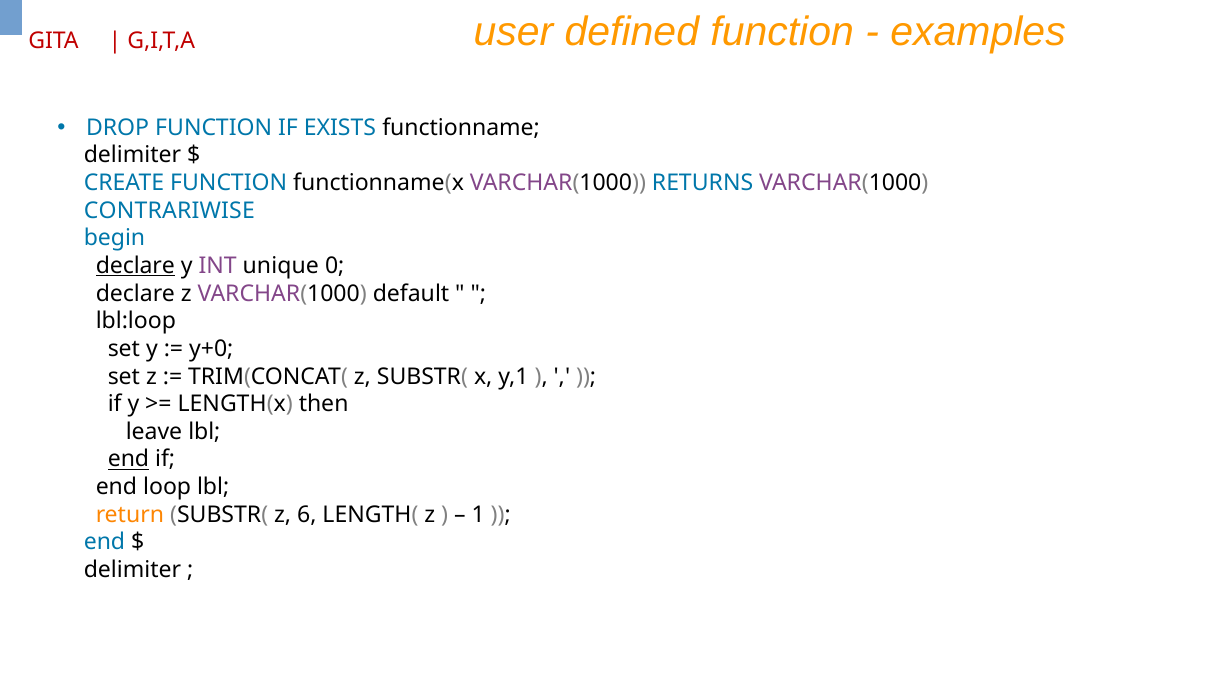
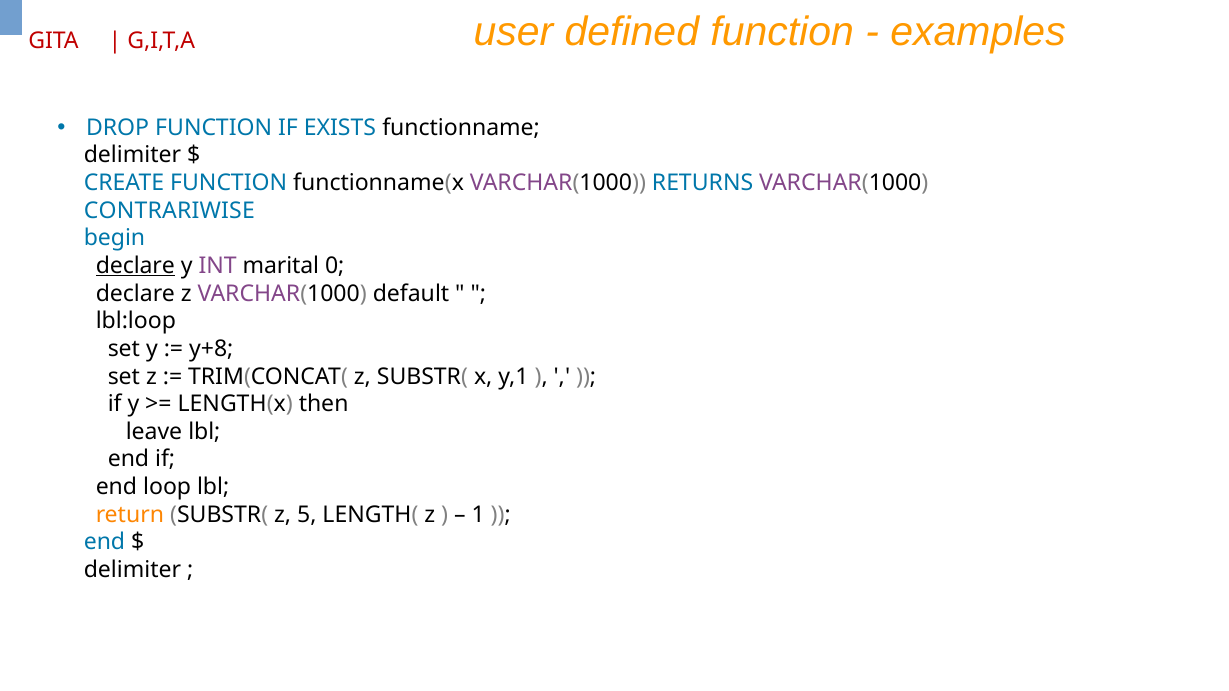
unique: unique -> marital
y+0: y+0 -> y+8
end at (128, 460) underline: present -> none
6: 6 -> 5
